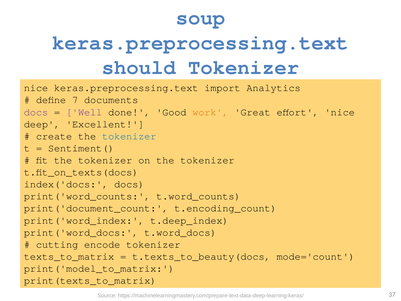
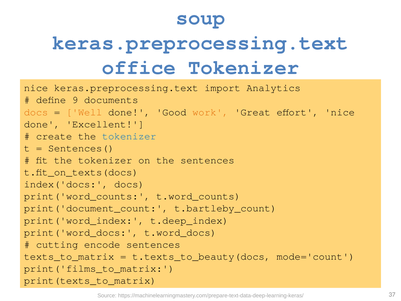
should: should -> office
7: 7 -> 9
docs at (36, 112) colour: purple -> orange
Well colour: purple -> orange
deep at (42, 124): deep -> done
Sentiment(: Sentiment( -> Sentences(
on the tokenizer: tokenizer -> sentences
t.encoding_count: t.encoding_count -> t.bartleby_count
encode tokenizer: tokenizer -> sentences
print('model_to_matrix: print('model_to_matrix -> print('films_to_matrix
